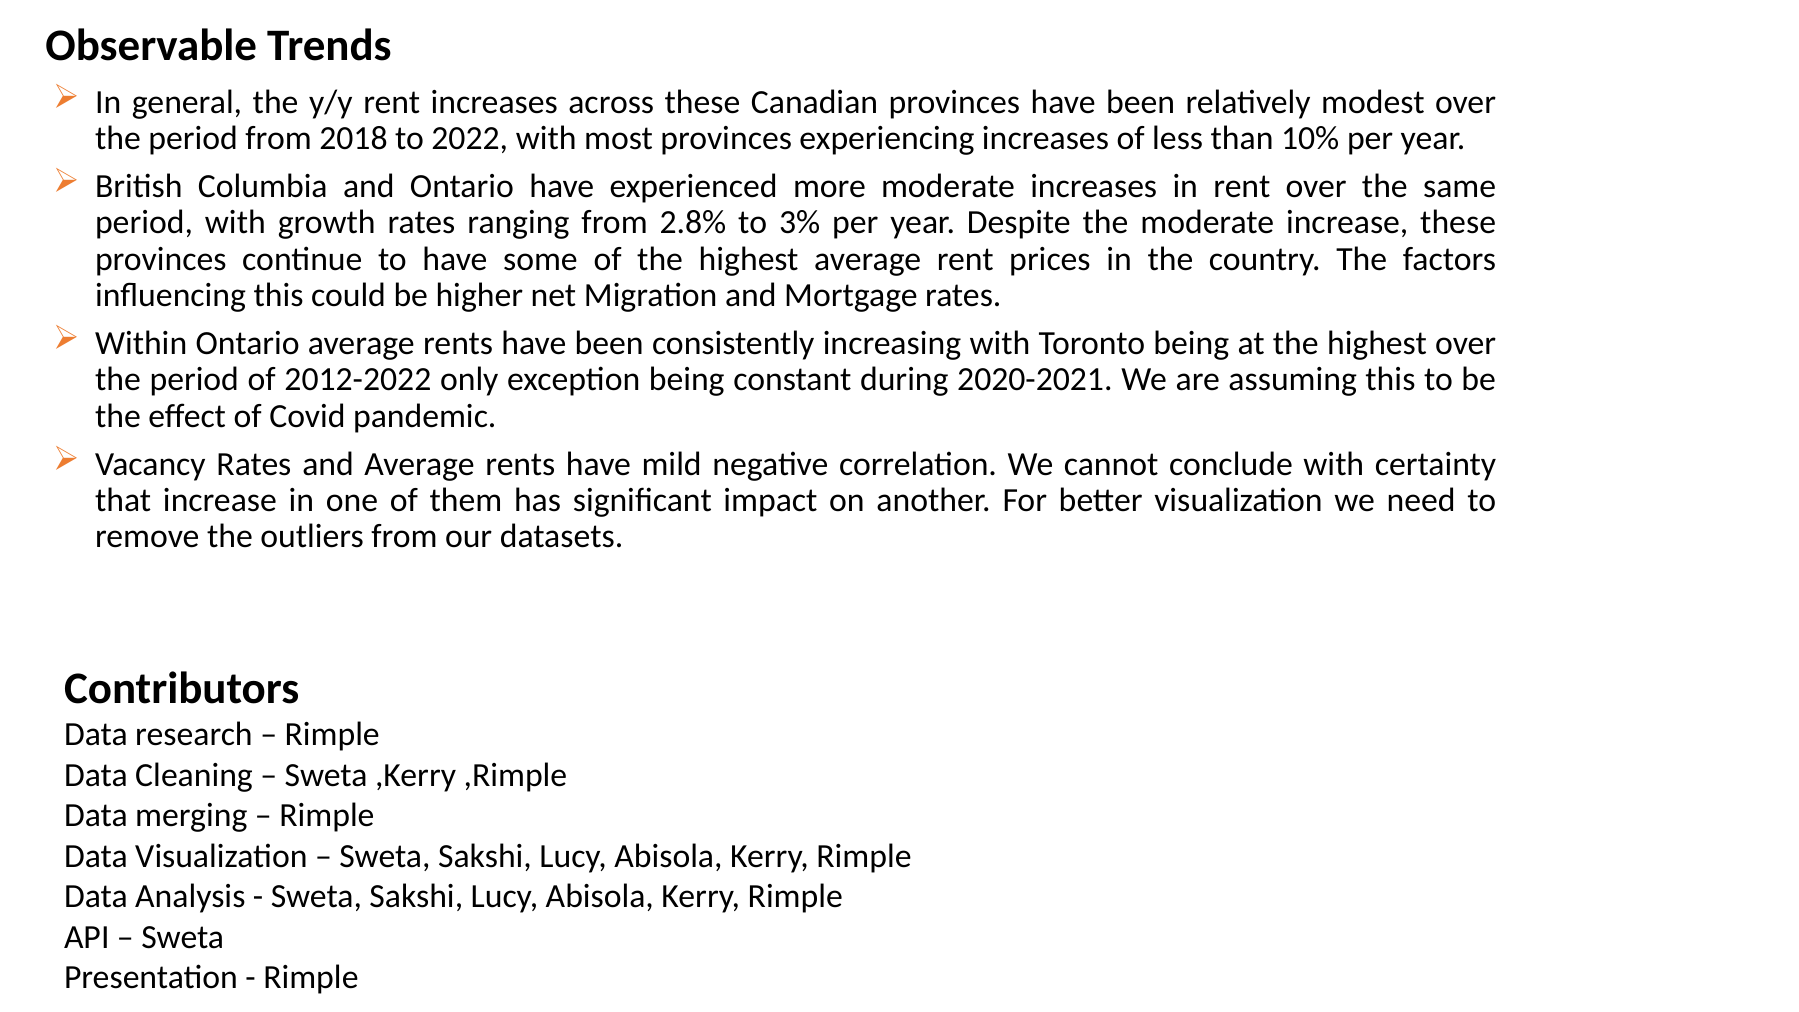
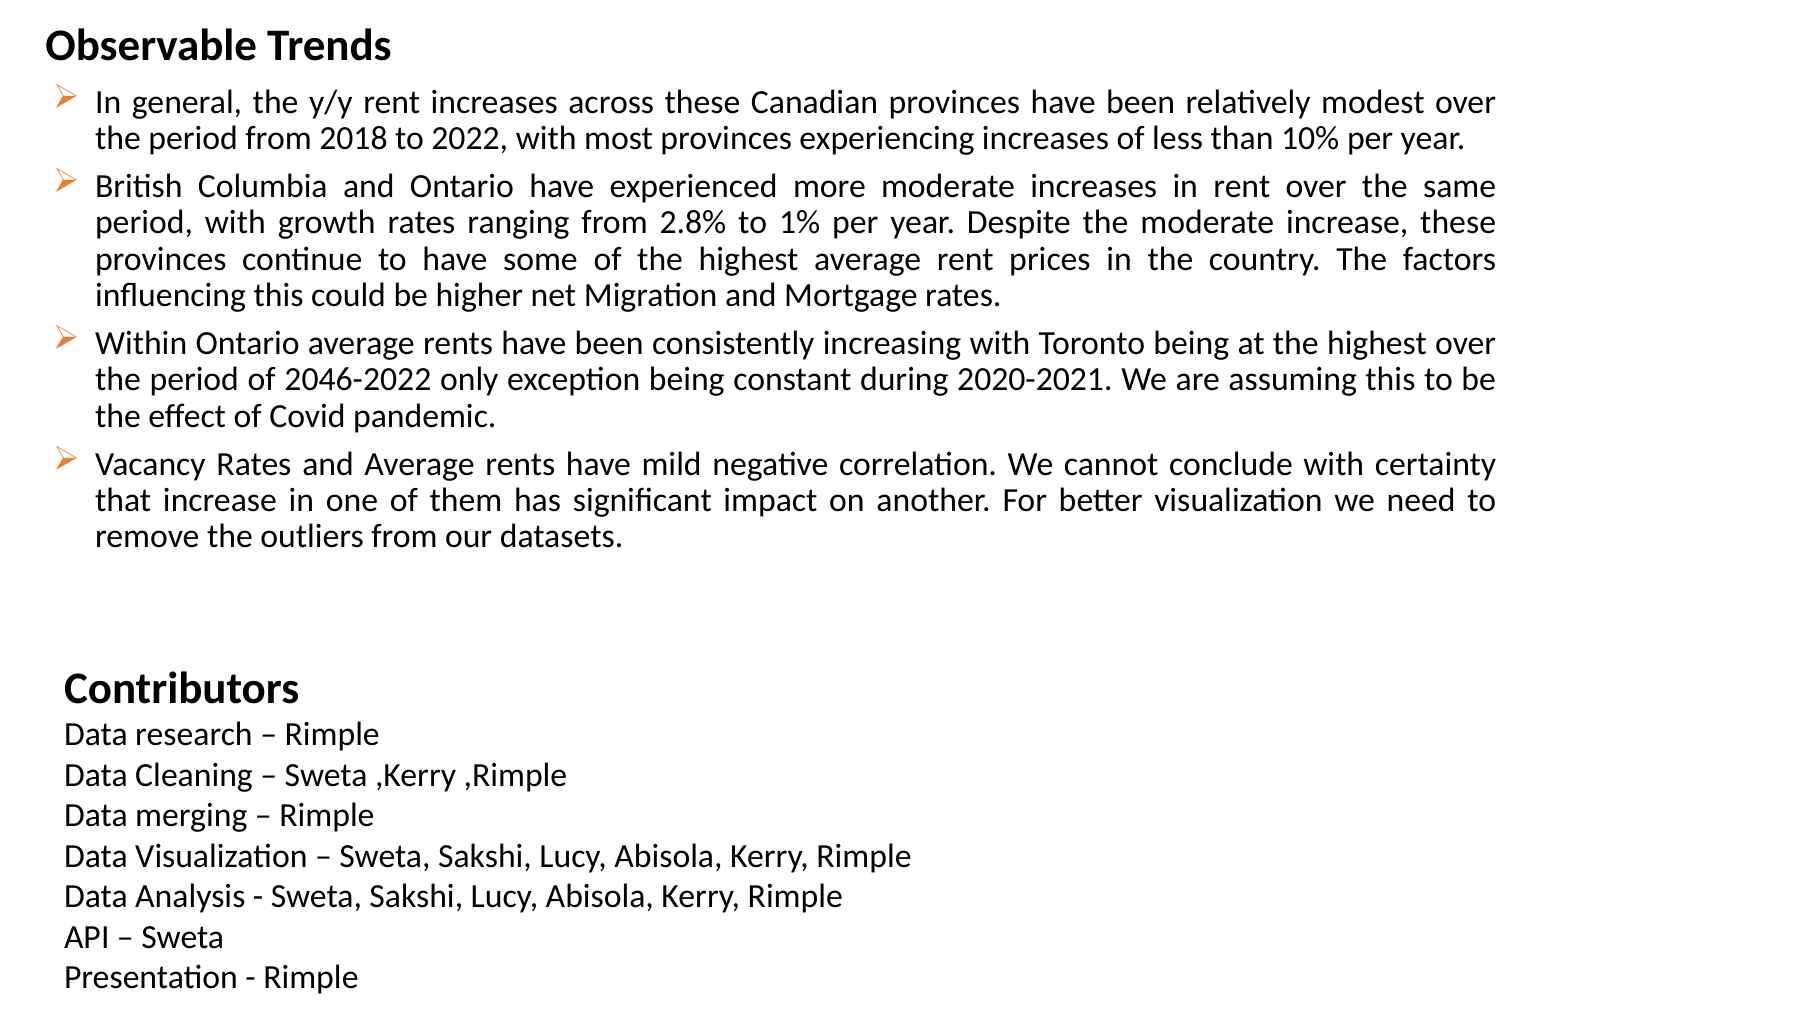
3%: 3% -> 1%
2012-2022: 2012-2022 -> 2046-2022
